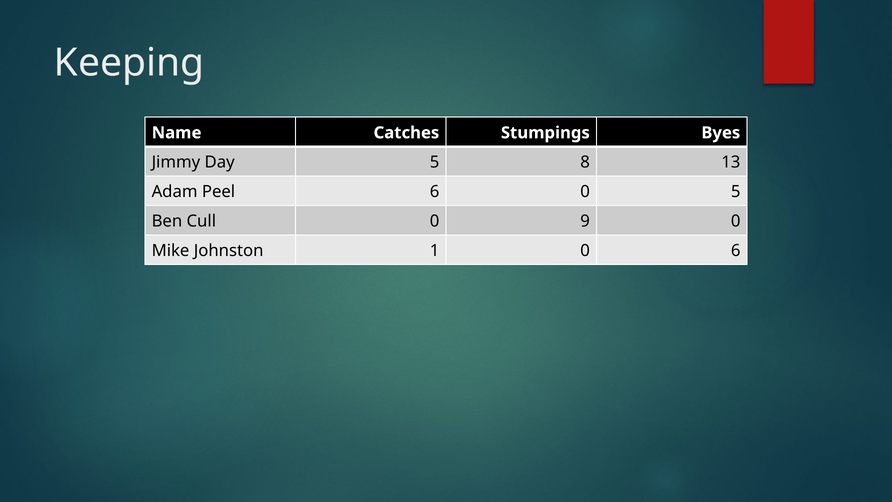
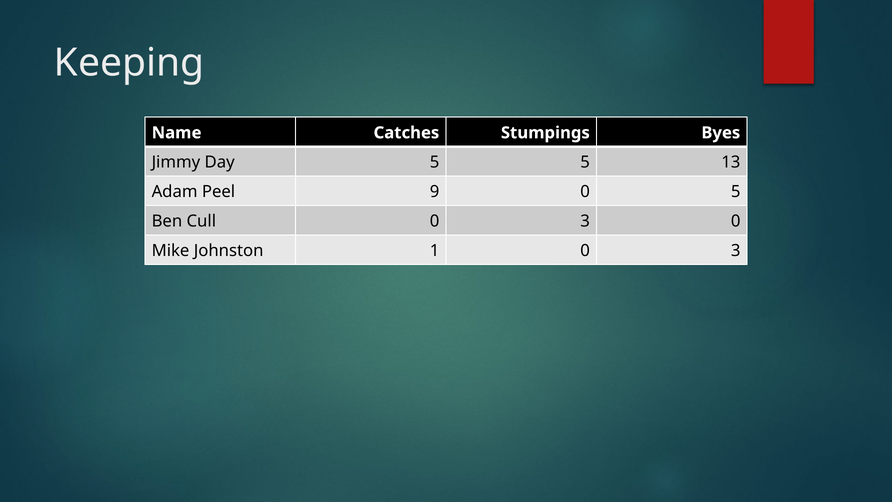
5 8: 8 -> 5
Peel 6: 6 -> 9
Cull 0 9: 9 -> 3
1 0 6: 6 -> 3
